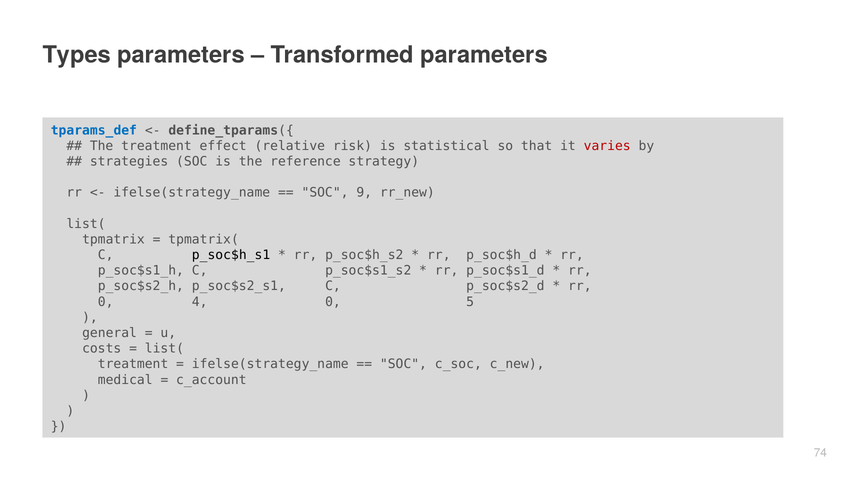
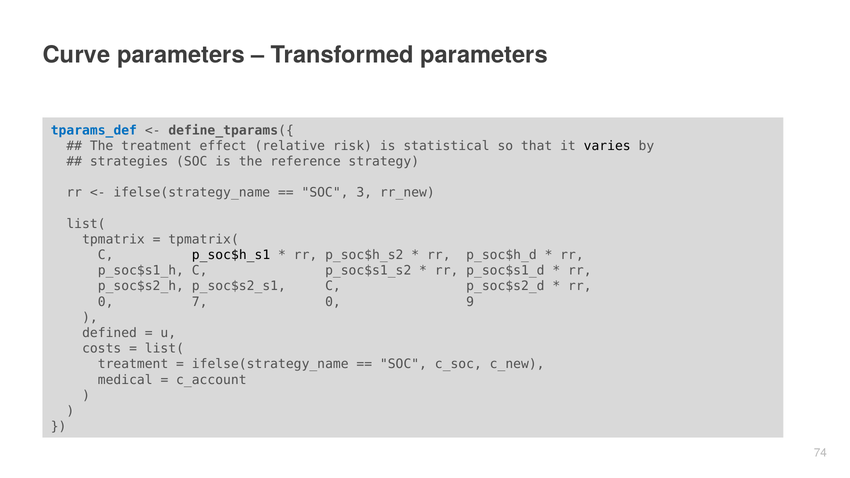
Types: Types -> Curve
varies colour: red -> black
9: 9 -> 3
4: 4 -> 7
5: 5 -> 9
general: general -> defined
